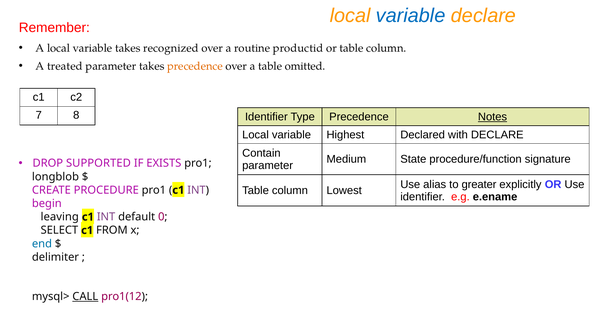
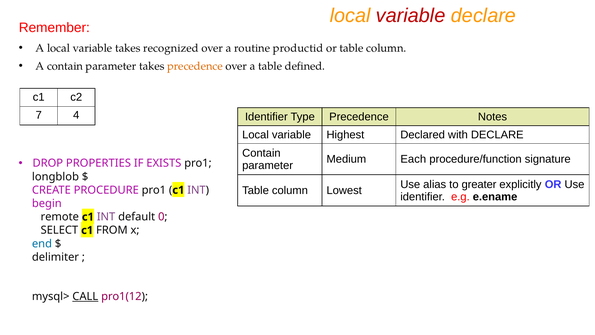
variable at (411, 15) colour: blue -> red
A treated: treated -> contain
omitted: omitted -> defined
8: 8 -> 4
Notes underline: present -> none
State: State -> Each
SUPPORTED: SUPPORTED -> PROPERTIES
leaving: leaving -> remote
